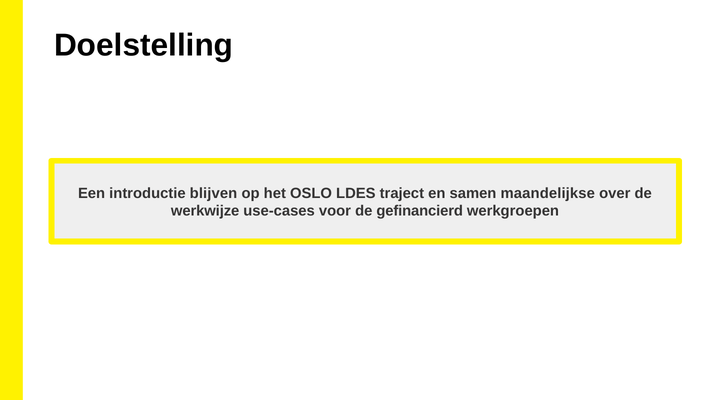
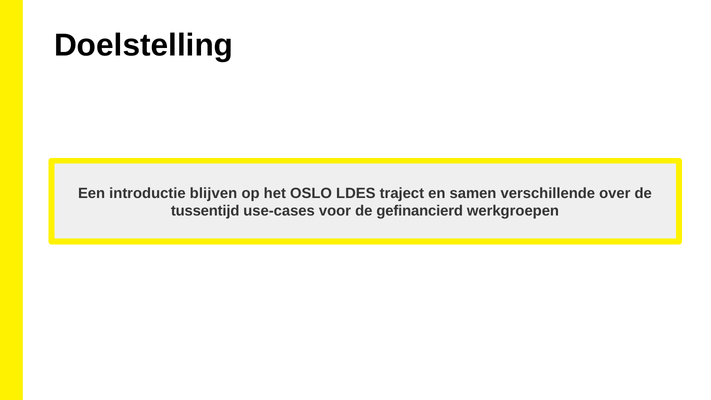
maandelijkse: maandelijkse -> verschillende
werkwijze: werkwijze -> tussentijd
